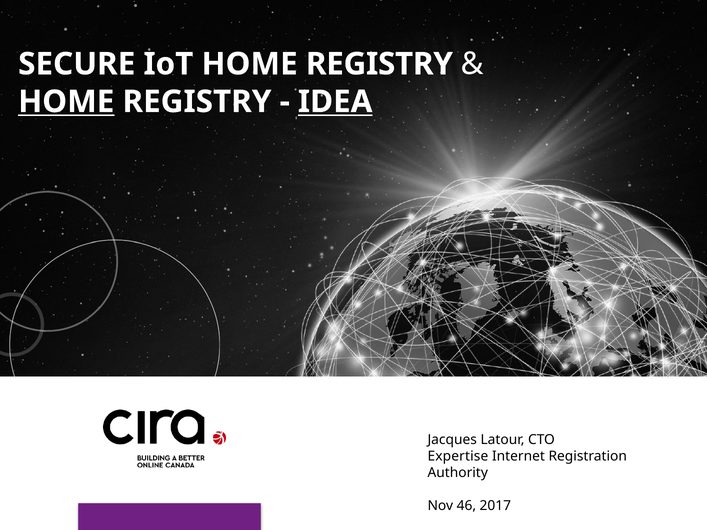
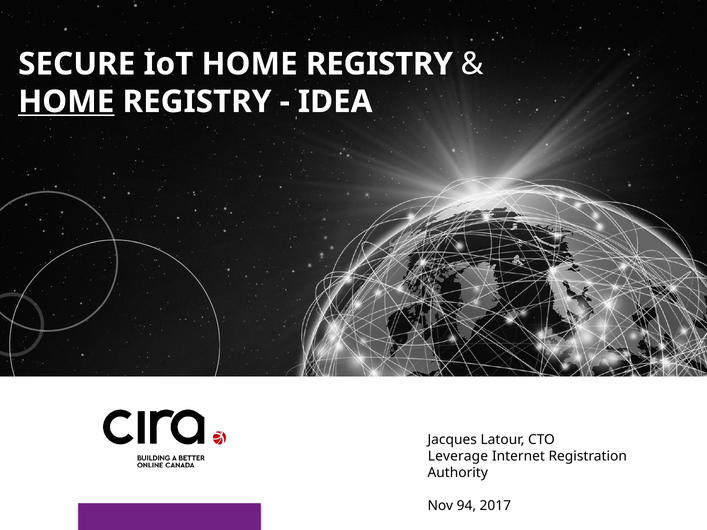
IDEA underline: present -> none
Expertise: Expertise -> Leverage
46: 46 -> 94
